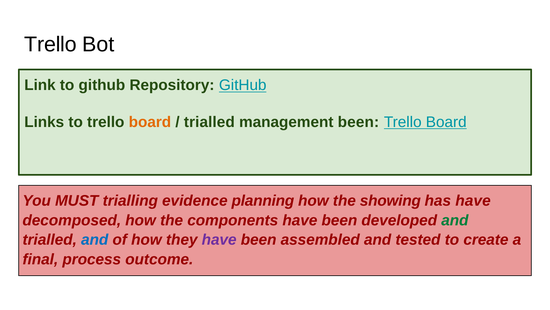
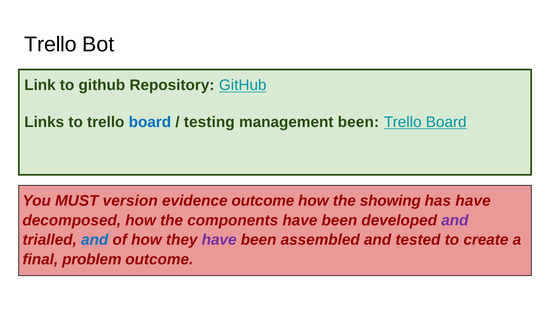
board at (150, 122) colour: orange -> blue
trialled at (209, 122): trialled -> testing
trialling: trialling -> version
evidence planning: planning -> outcome
and at (455, 220) colour: green -> purple
process: process -> problem
